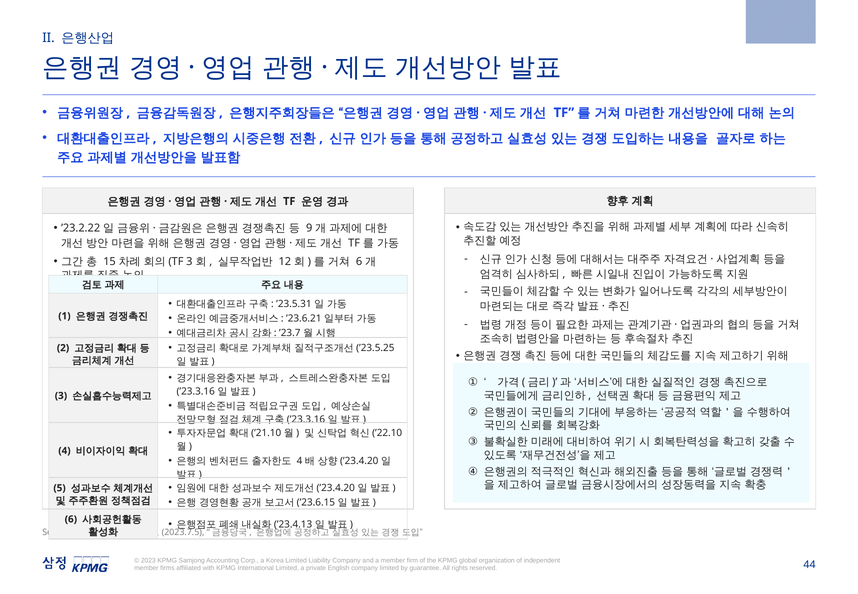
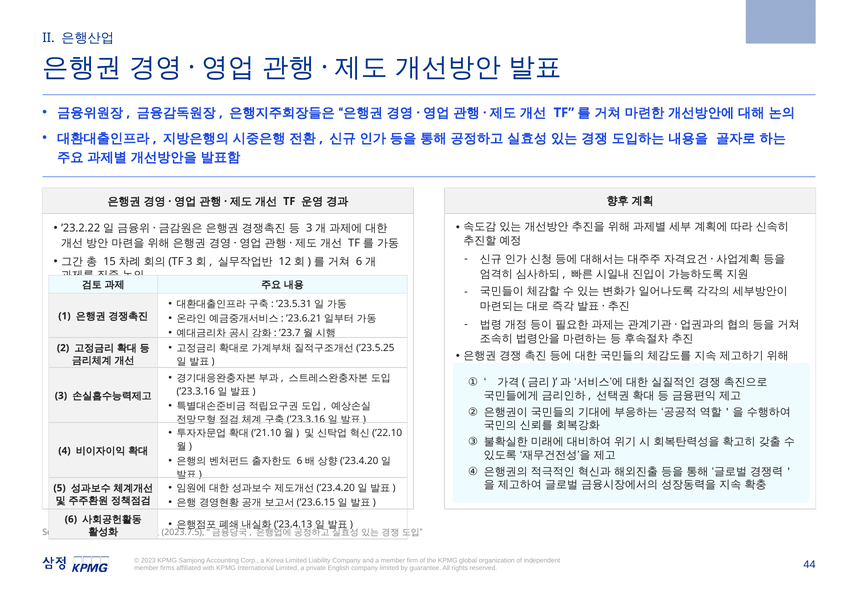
9 at (309, 228): 9 -> 3
4 at (300, 461): 4 -> 6
